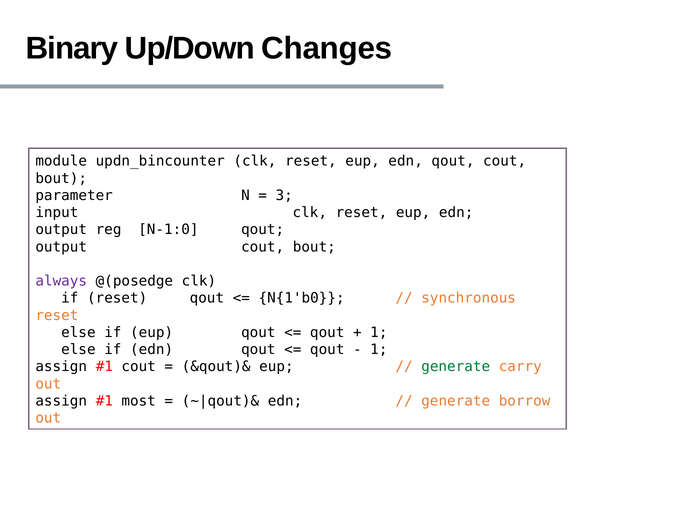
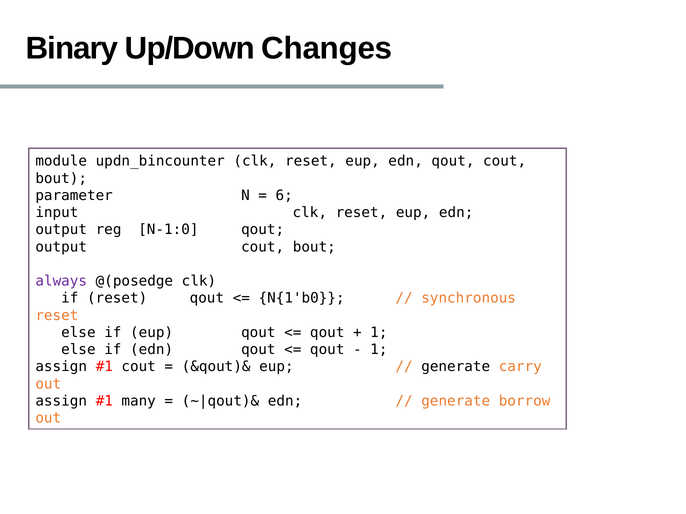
3: 3 -> 6
generate at (456, 367) colour: green -> black
most: most -> many
